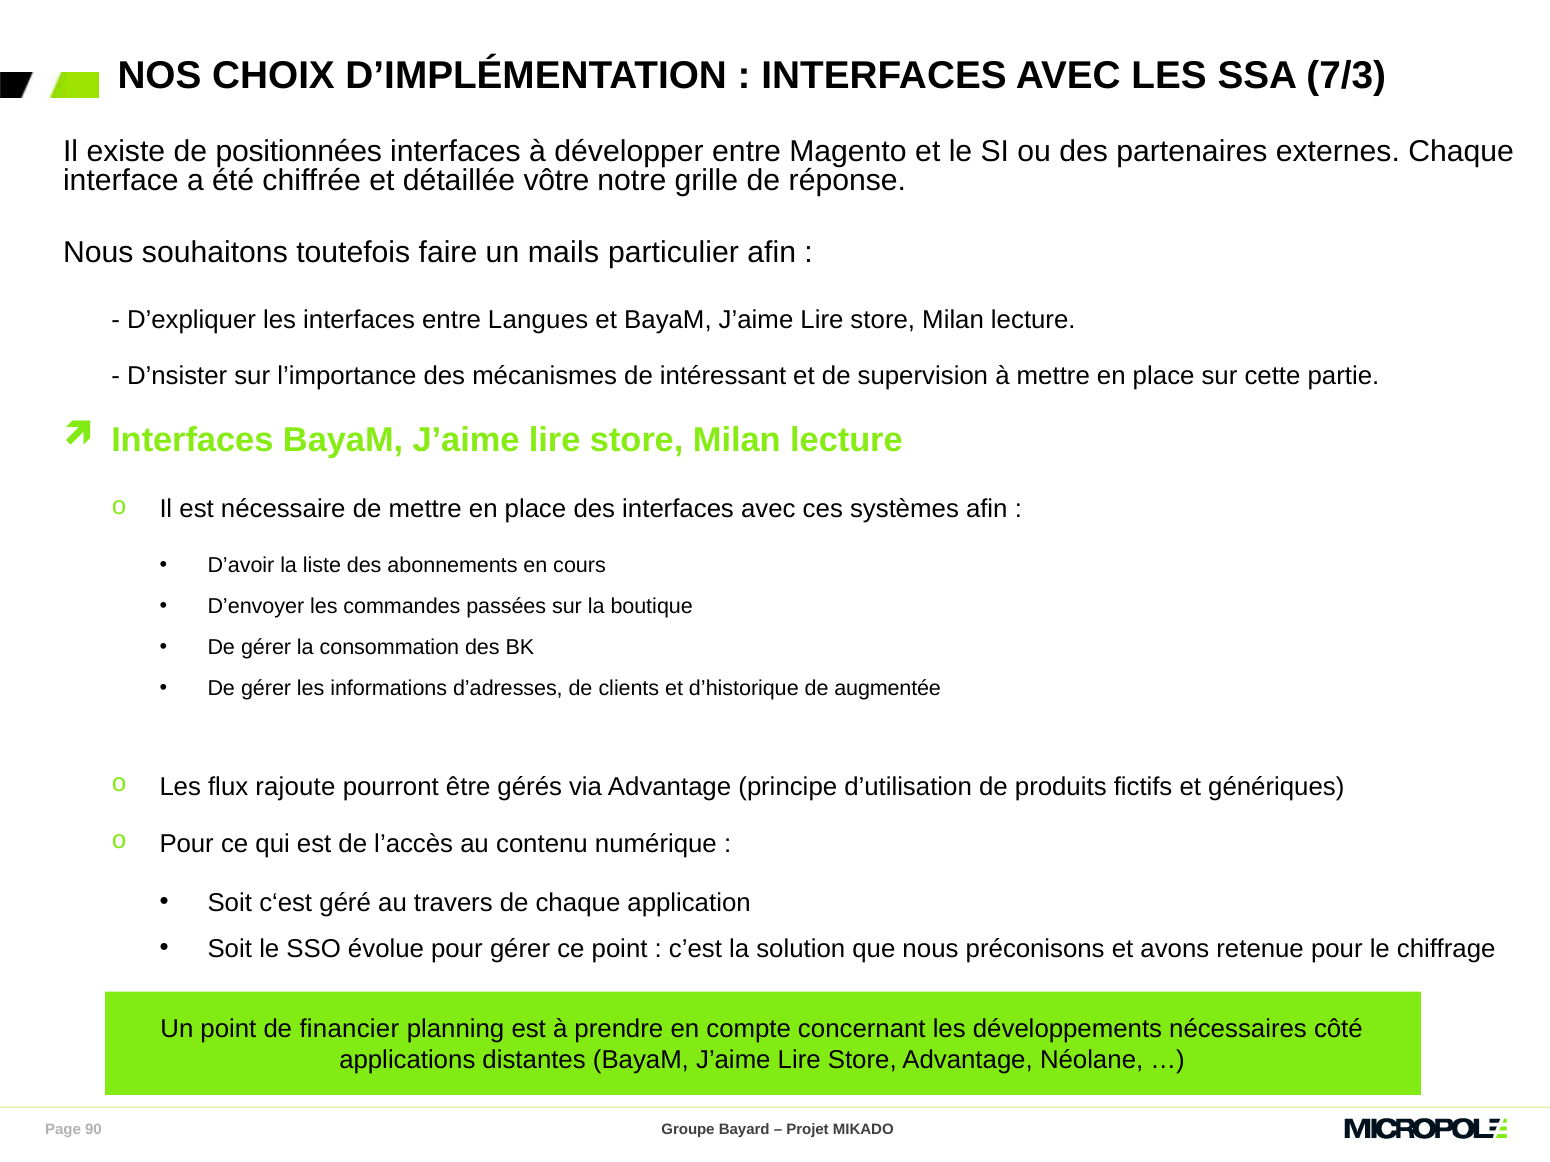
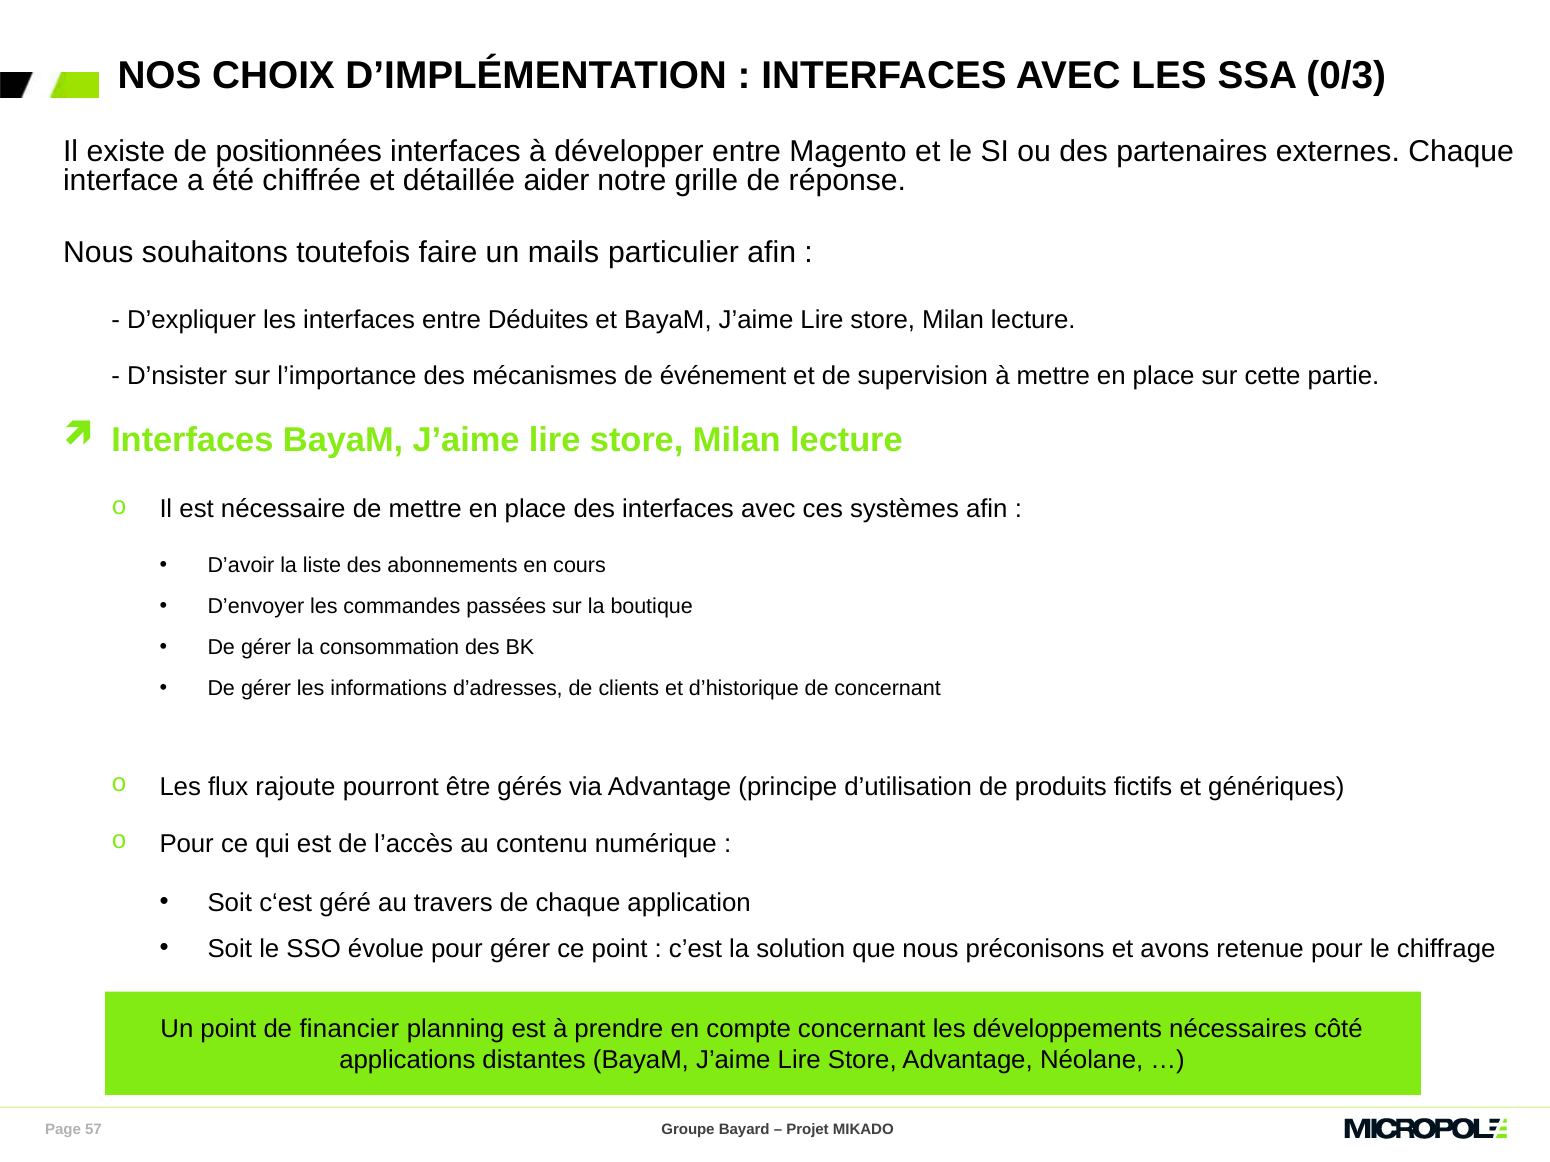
7/3: 7/3 -> 0/3
vôtre: vôtre -> aider
Langues: Langues -> Déduites
intéressant: intéressant -> événement
de augmentée: augmentée -> concernant
90: 90 -> 57
